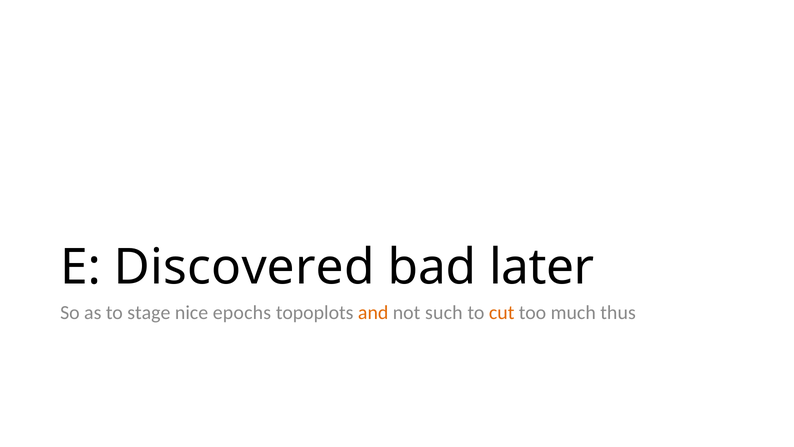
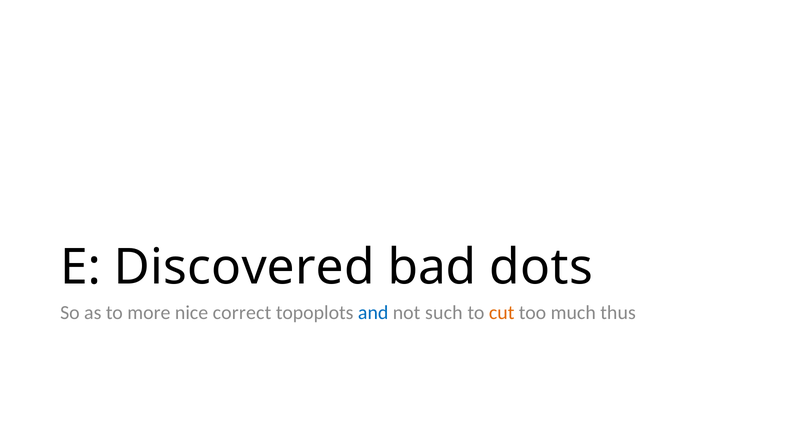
later: later -> dots
stage: stage -> more
epochs: epochs -> correct
and colour: orange -> blue
